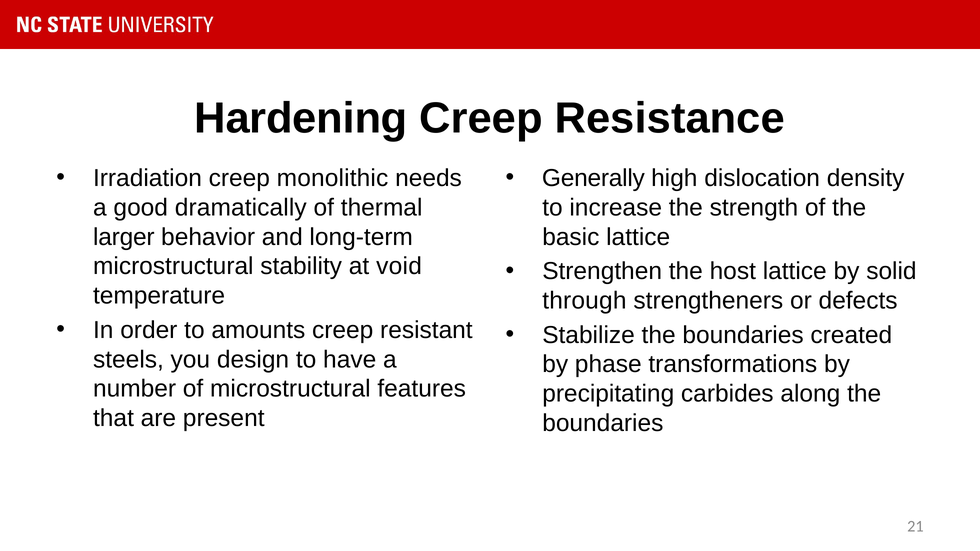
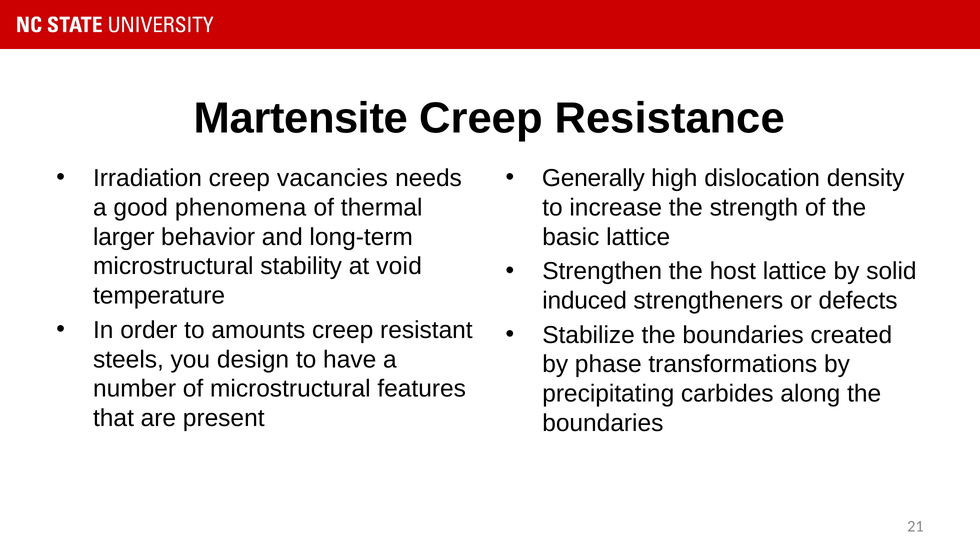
Hardening: Hardening -> Martensite
monolithic: monolithic -> vacancies
dramatically: dramatically -> phenomena
through: through -> induced
